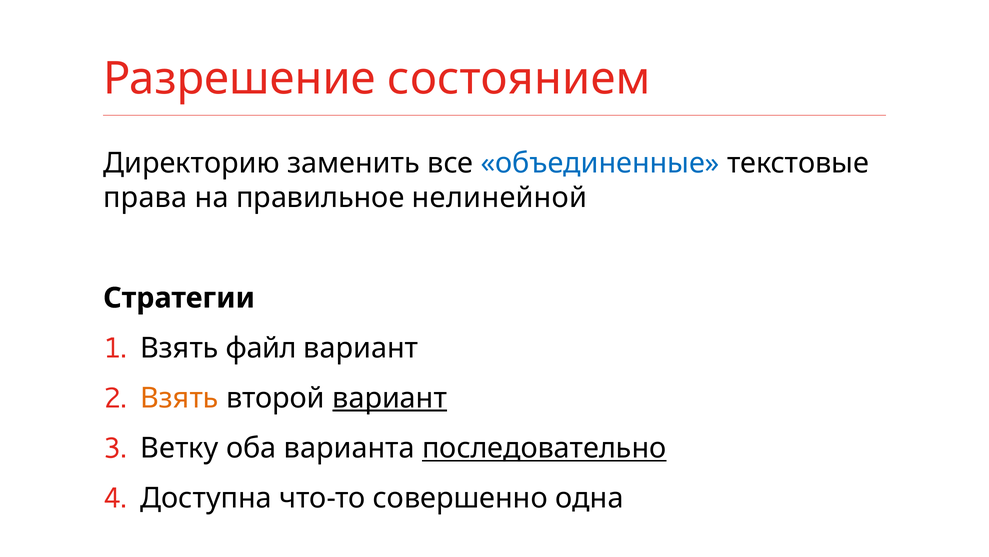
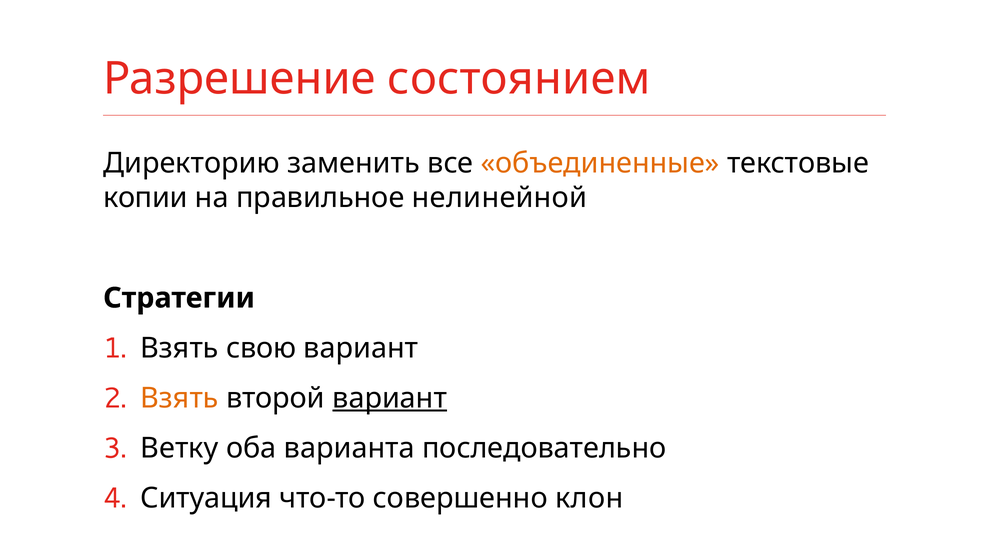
объединенные colour: blue -> orange
права: права -> копии
файл: файл -> свою
последовательно underline: present -> none
Доступна: Доступна -> Ситуация
одна: одна -> клон
